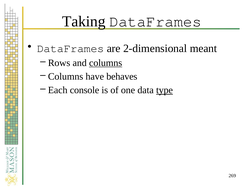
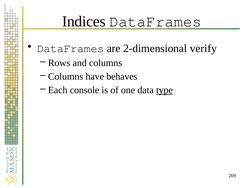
Taking: Taking -> Indices
meant: meant -> verify
columns at (106, 63) underline: present -> none
